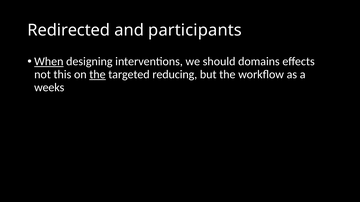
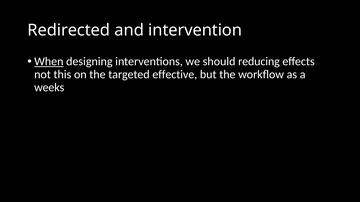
participants: participants -> intervention
domains: domains -> reducing
the at (98, 75) underline: present -> none
reducing: reducing -> effective
